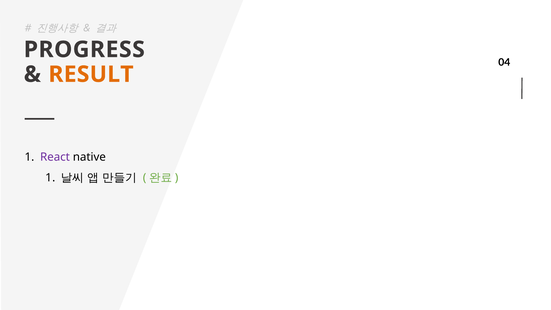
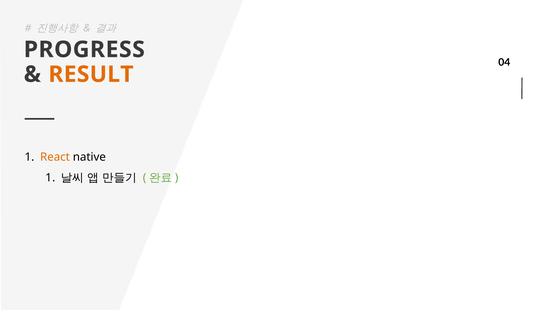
React colour: purple -> orange
